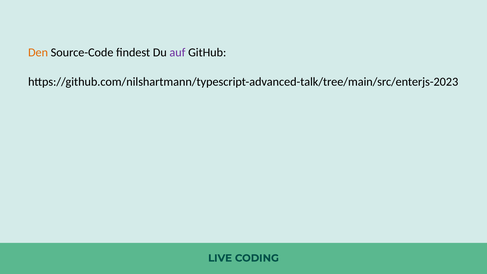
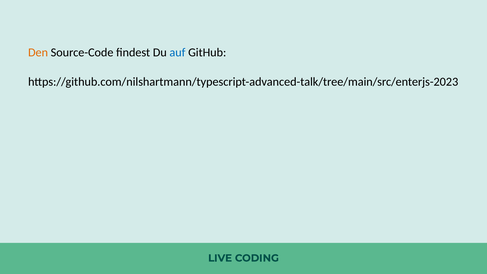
auf colour: purple -> blue
